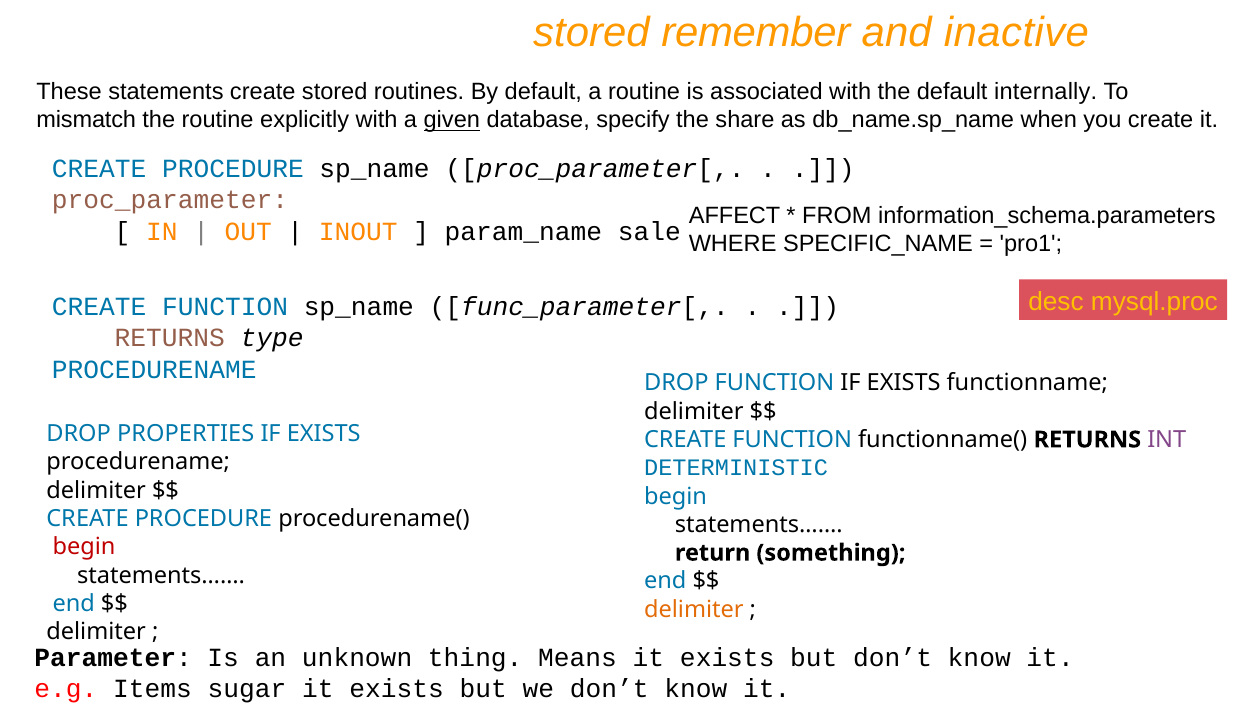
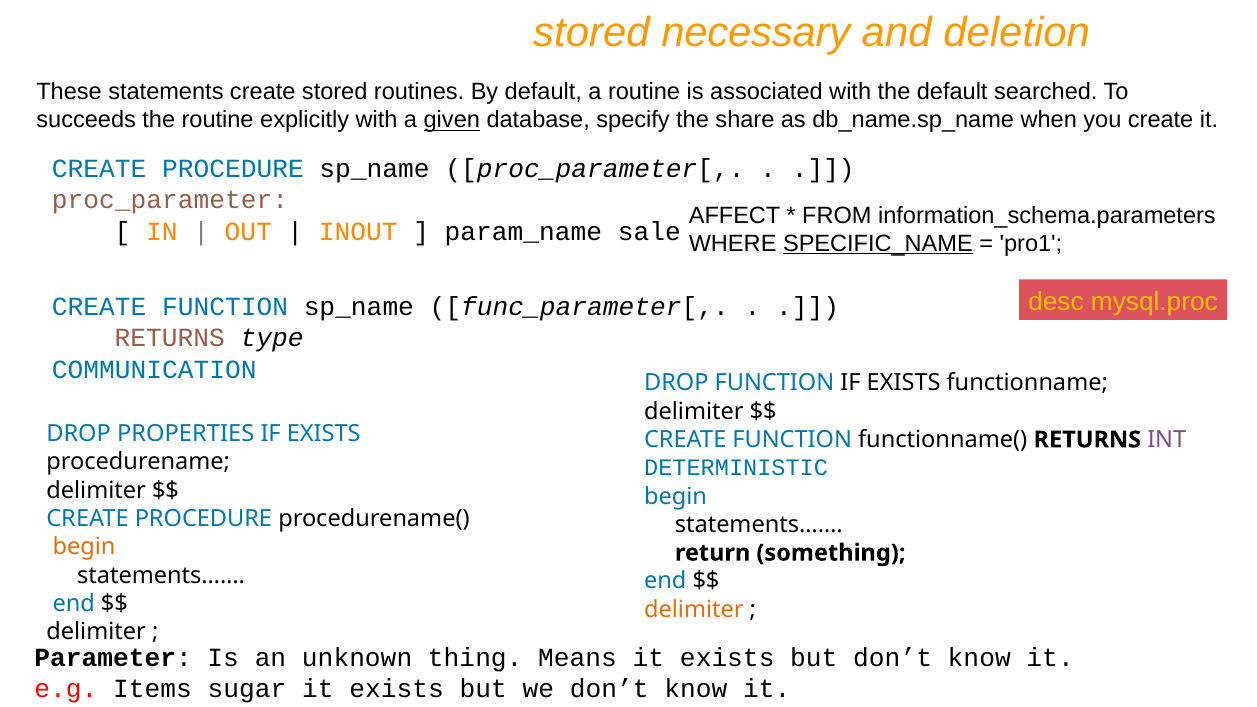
remember: remember -> necessary
inactive: inactive -> deletion
internally: internally -> searched
mismatch: mismatch -> succeeds
SPECIFIC_NAME underline: none -> present
PROCEDURENAME at (154, 370): PROCEDURENAME -> COMMUNICATION
begin at (84, 547) colour: red -> orange
